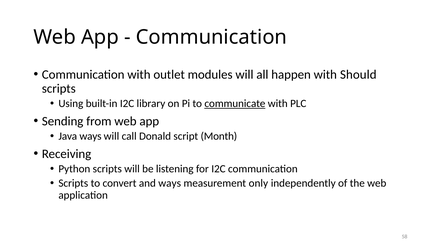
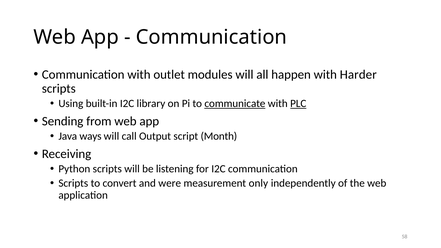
Should: Should -> Harder
PLC underline: none -> present
Donald: Donald -> Output
and ways: ways -> were
